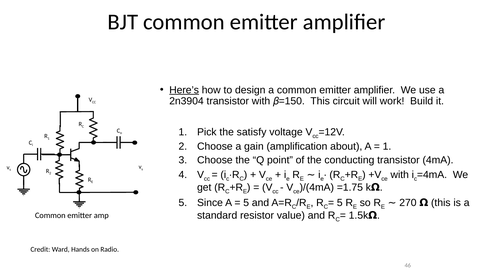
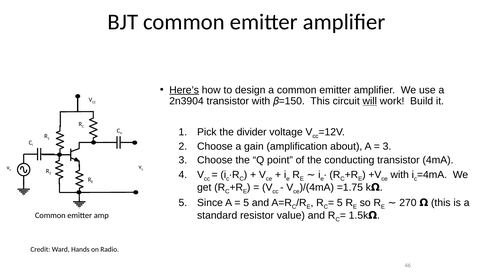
will underline: none -> present
satisfy: satisfy -> divider
1 at (387, 146): 1 -> 3
